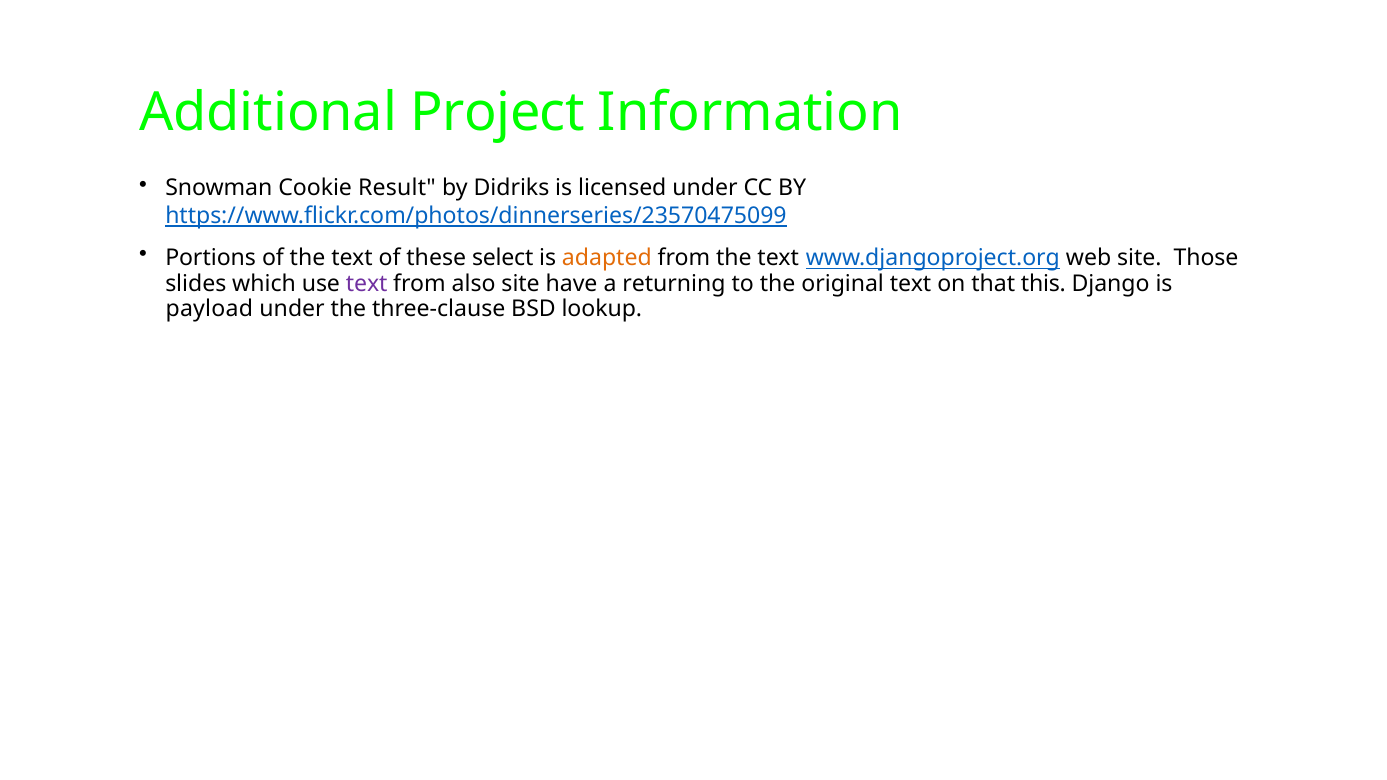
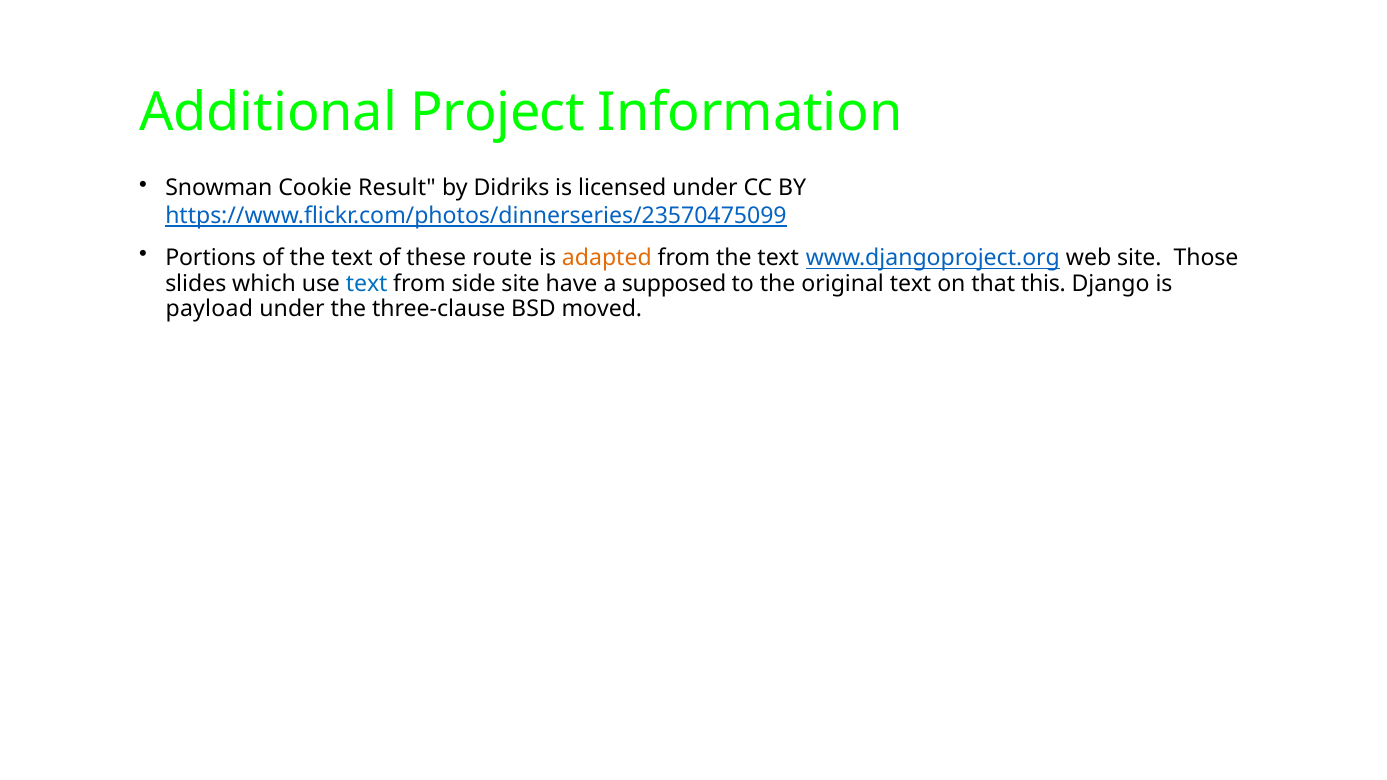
select: select -> route
text at (367, 284) colour: purple -> blue
also: also -> side
returning: returning -> supposed
lookup: lookup -> moved
